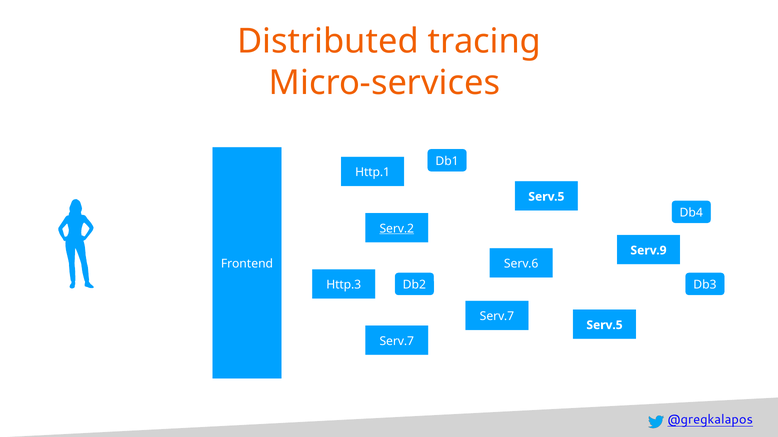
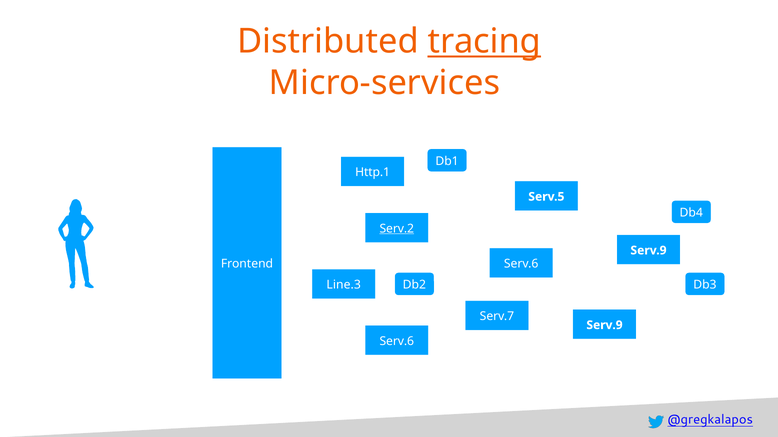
tracing underline: none -> present
Http.3: Http.3 -> Line.3
Serv.5 at (605, 326): Serv.5 -> Serv.9
Serv.7 at (397, 342): Serv.7 -> Serv.6
